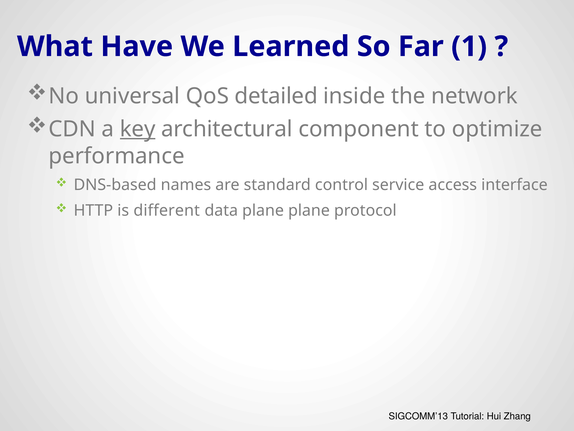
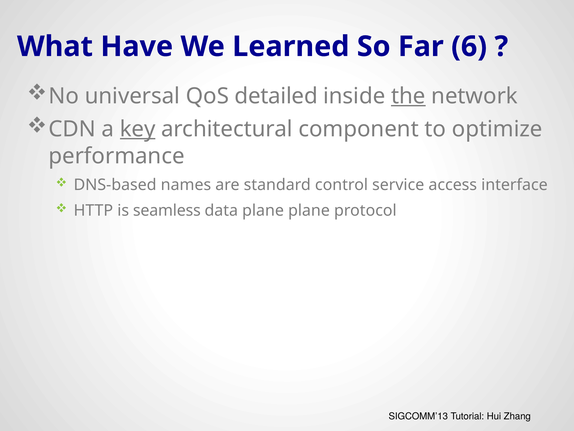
1: 1 -> 6
the underline: none -> present
different: different -> seamless
